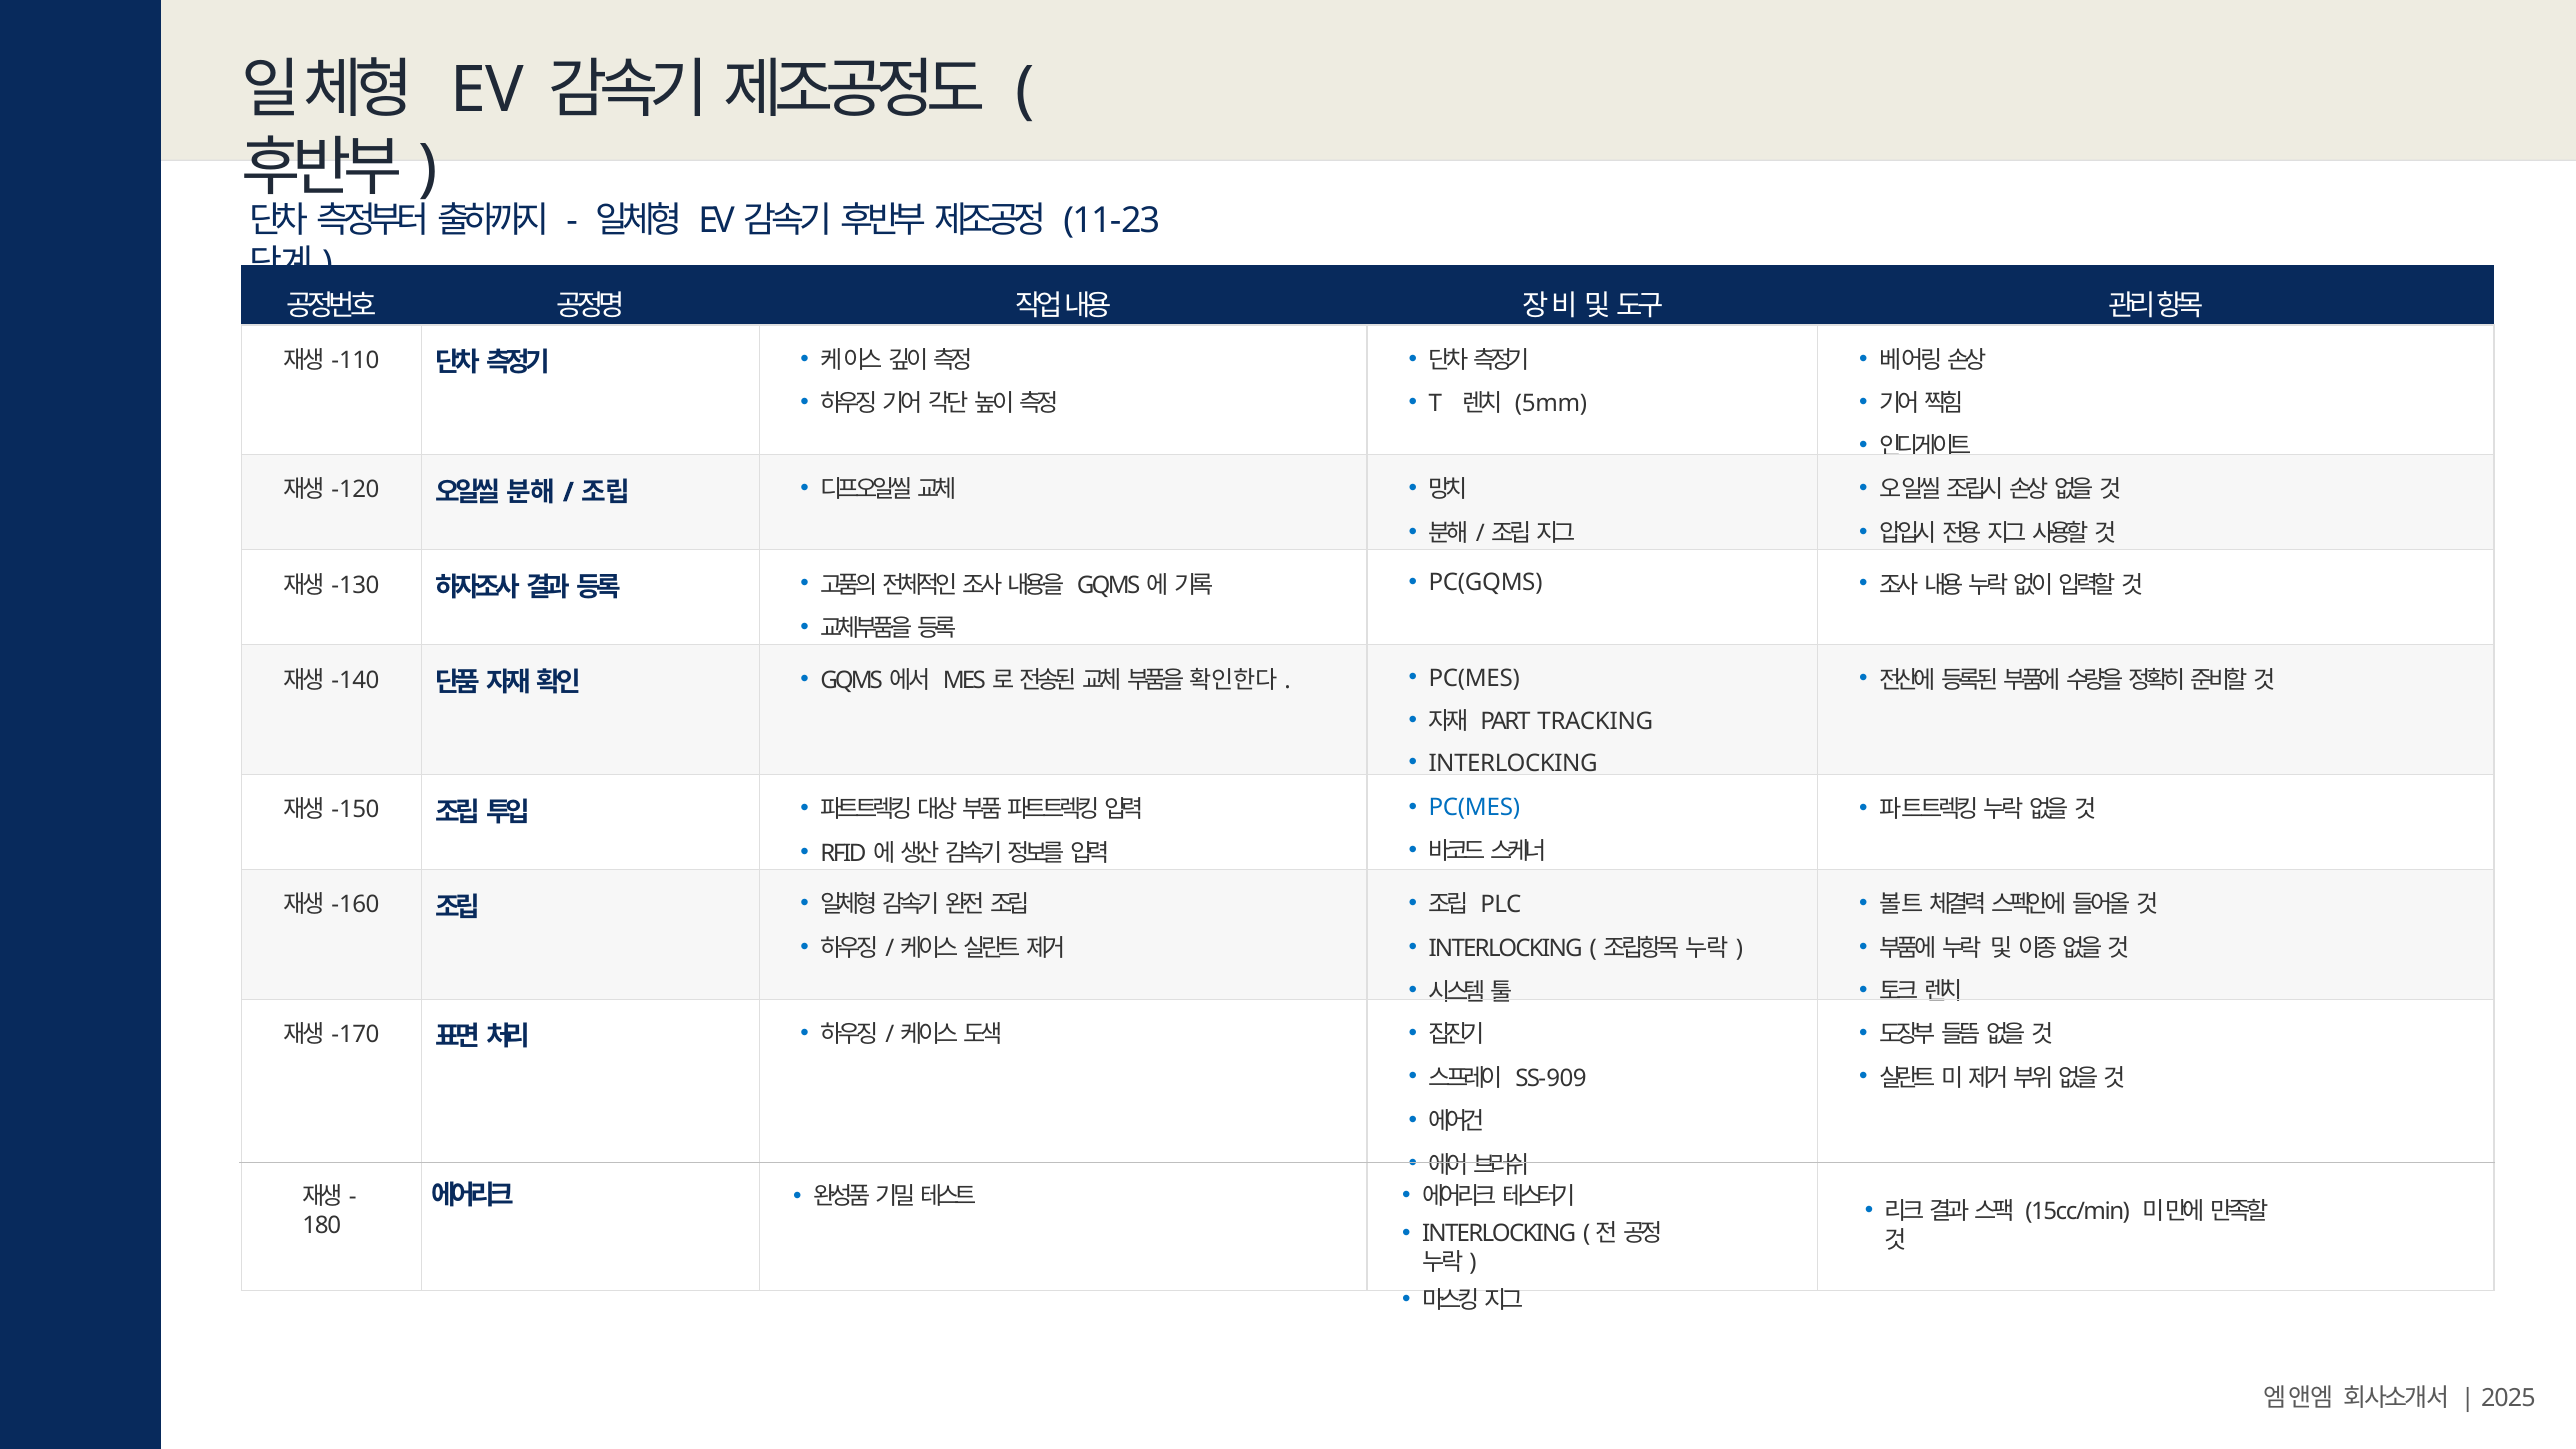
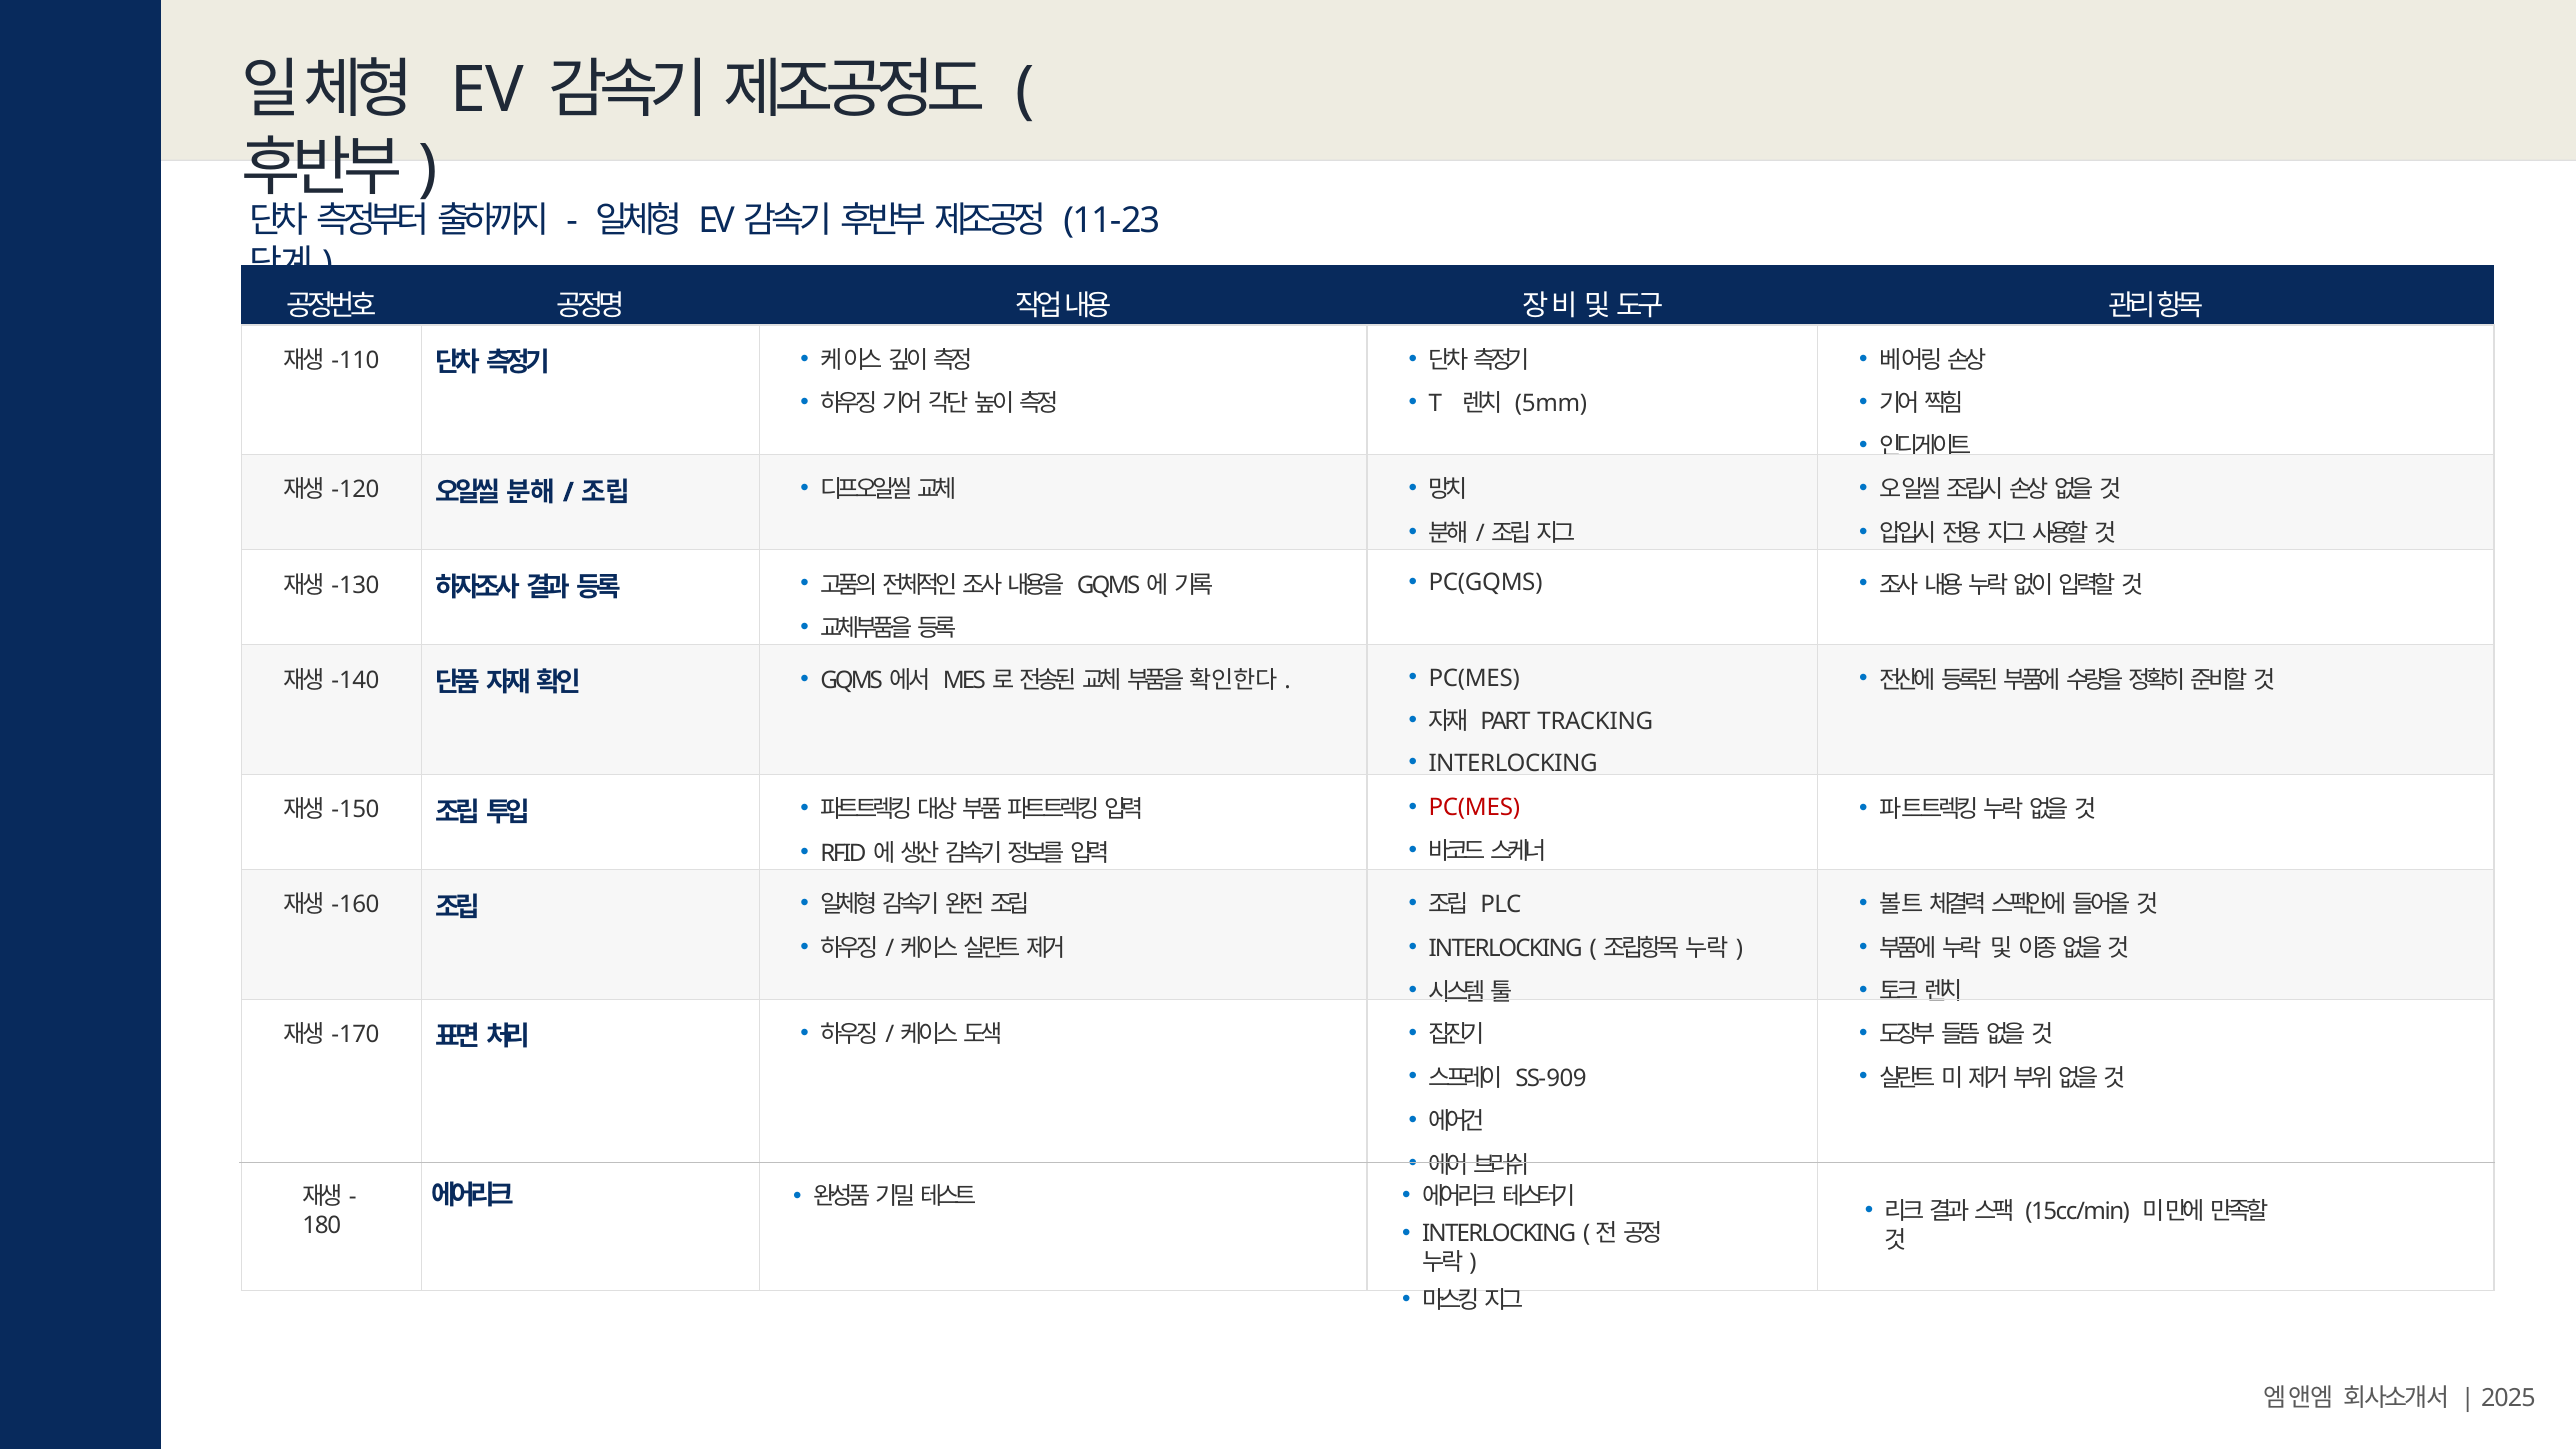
PC(MES at (1474, 808) colour: blue -> red
